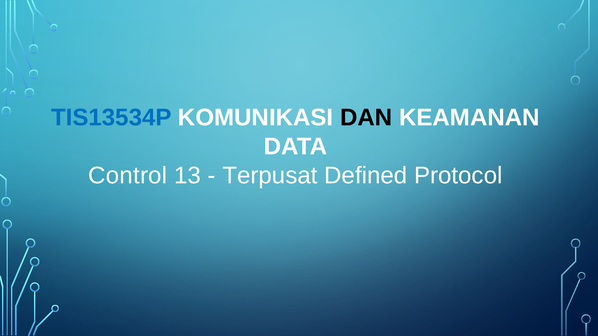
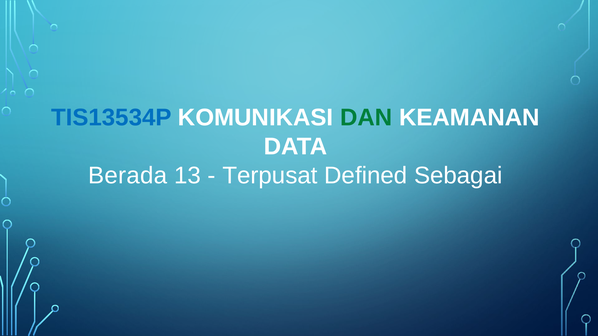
DAN colour: black -> green
Control: Control -> Berada
Protocol: Protocol -> Sebagai
